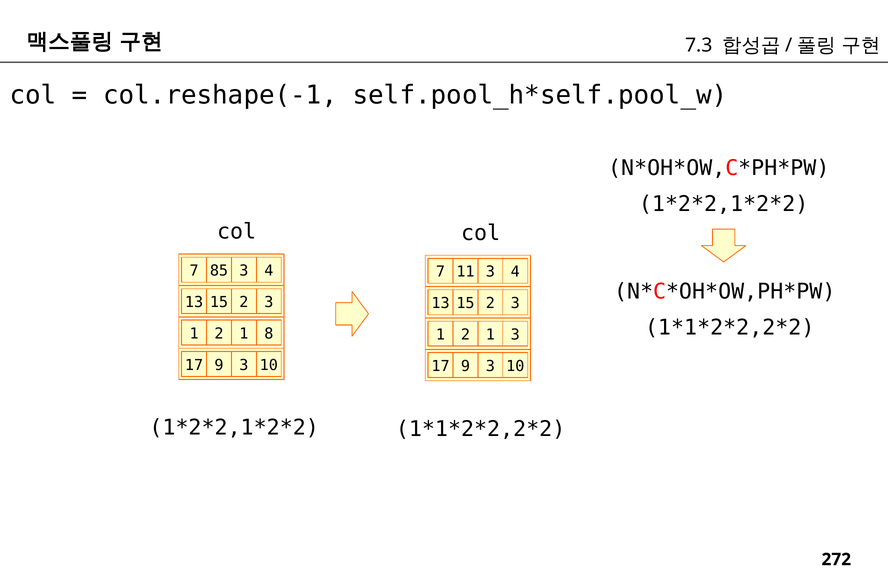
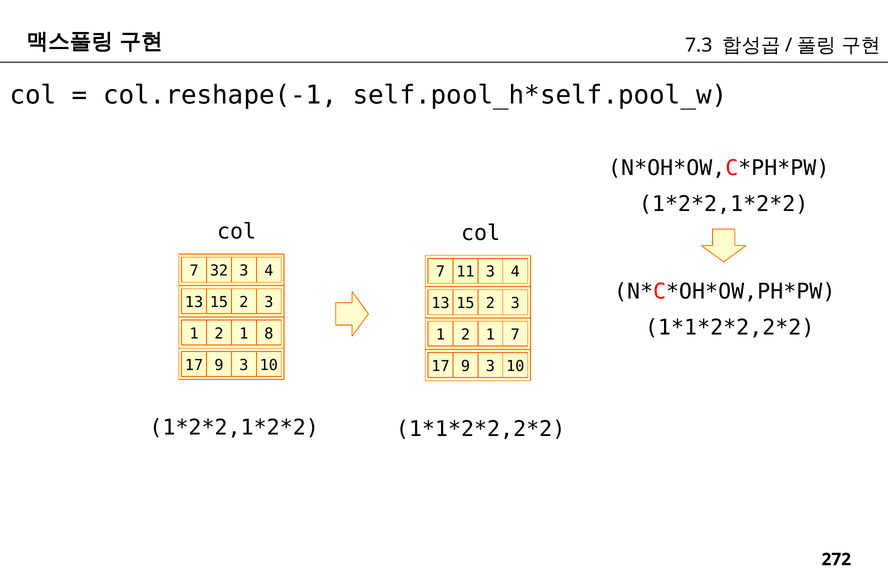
85: 85 -> 32
1 3: 3 -> 7
